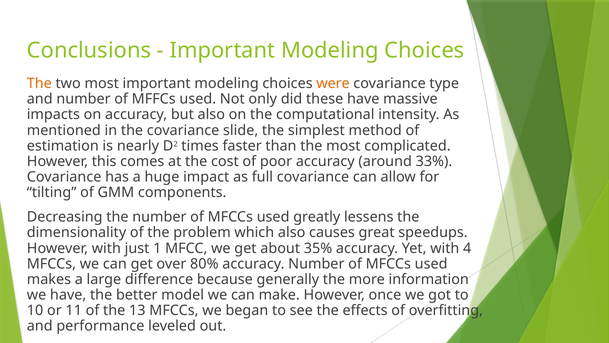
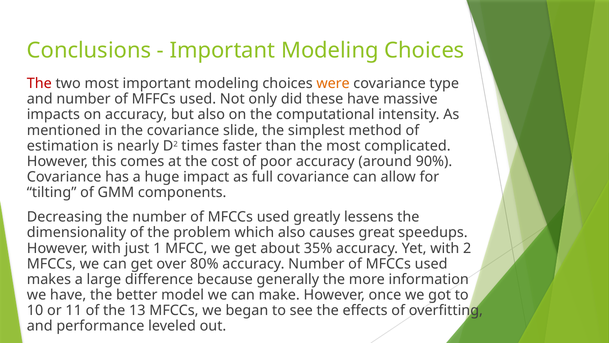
The at (39, 84) colour: orange -> red
33%: 33% -> 90%
4: 4 -> 2
